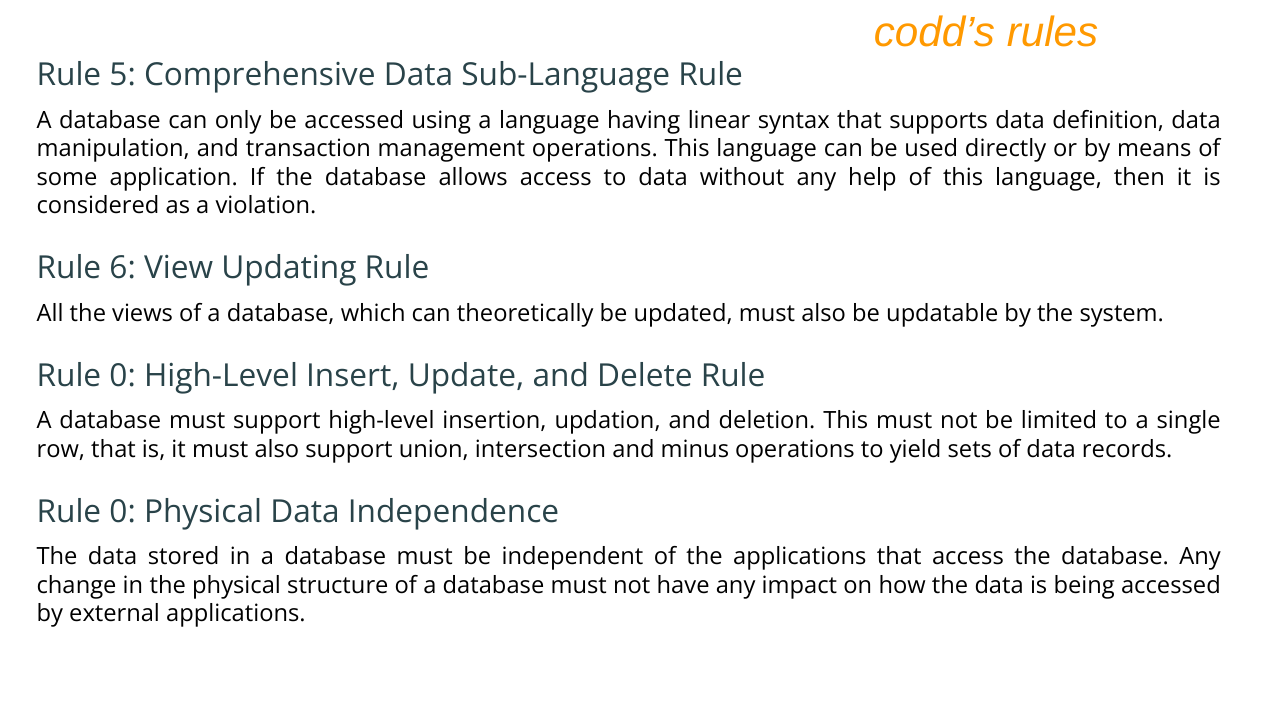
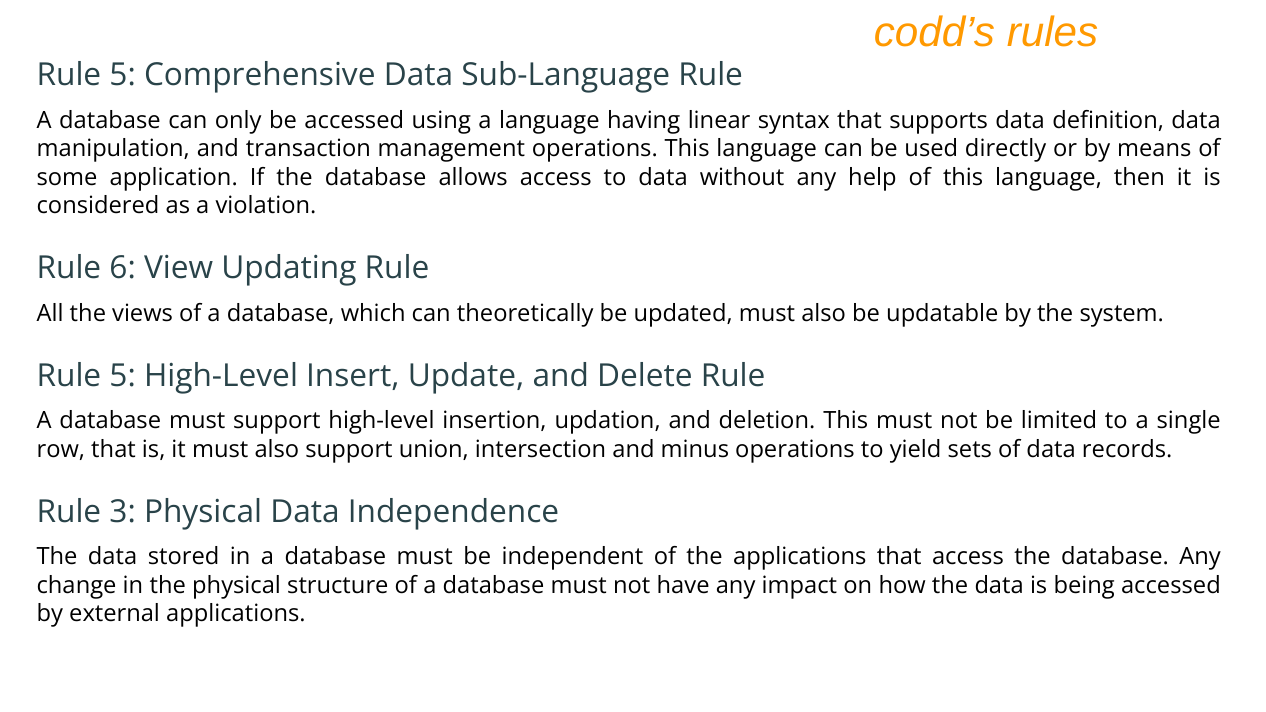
0 at (123, 376): 0 -> 5
0 at (123, 512): 0 -> 3
